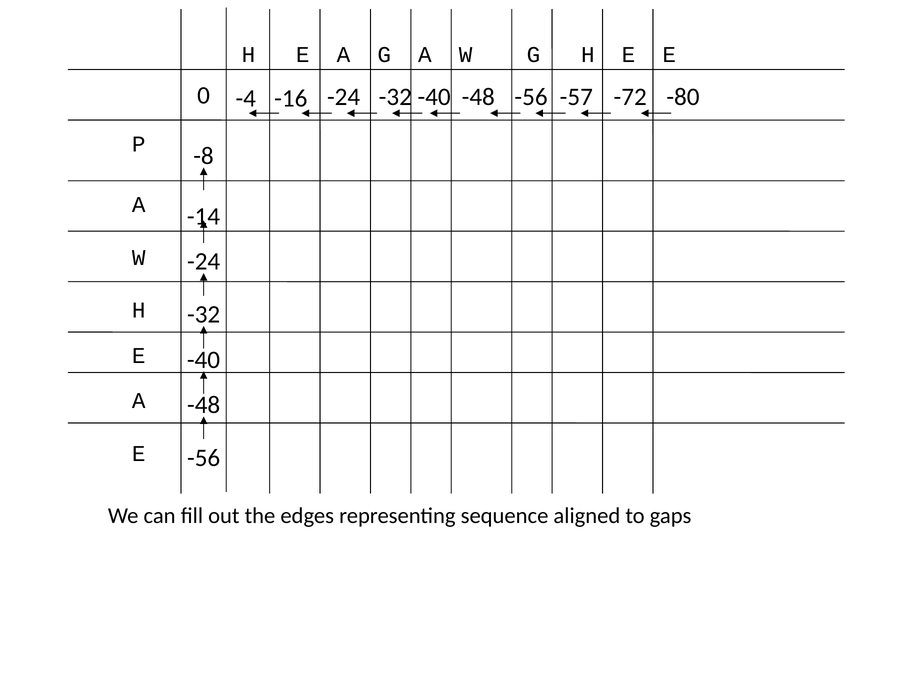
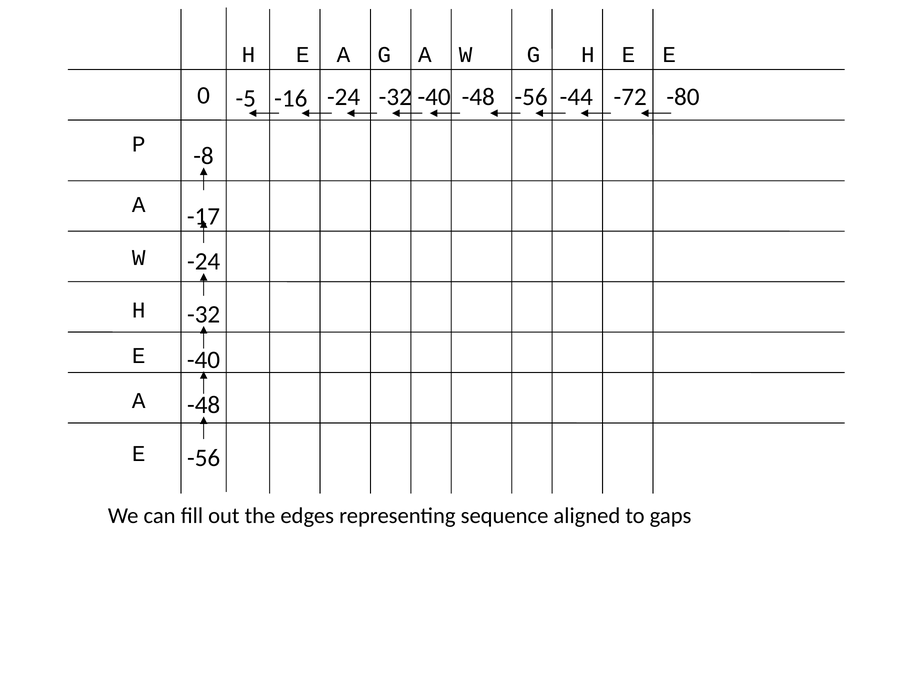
-4: -4 -> -5
-57: -57 -> -44
-14: -14 -> -17
